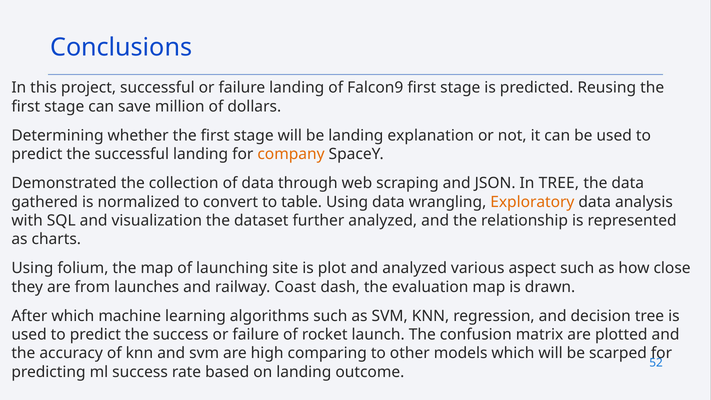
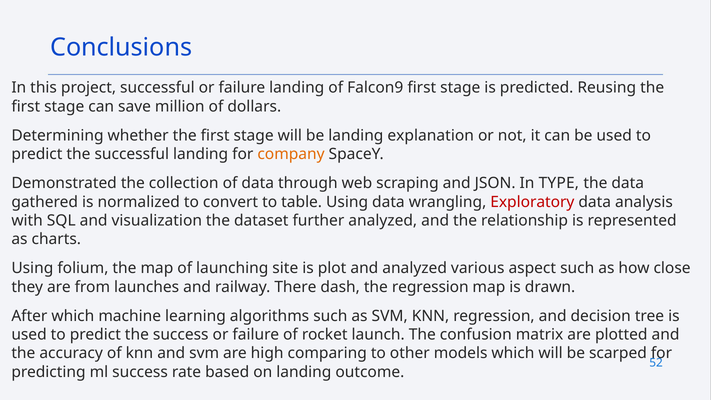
In TREE: TREE -> TYPE
Exploratory colour: orange -> red
Coast: Coast -> There
the evaluation: evaluation -> regression
